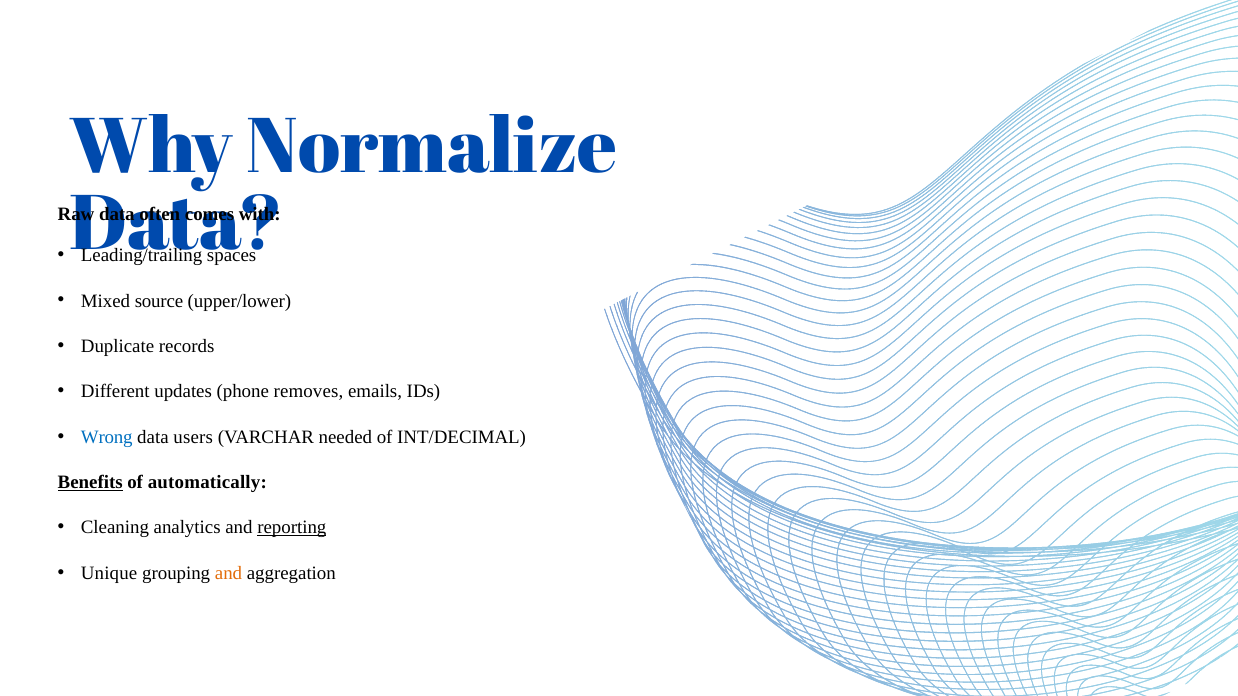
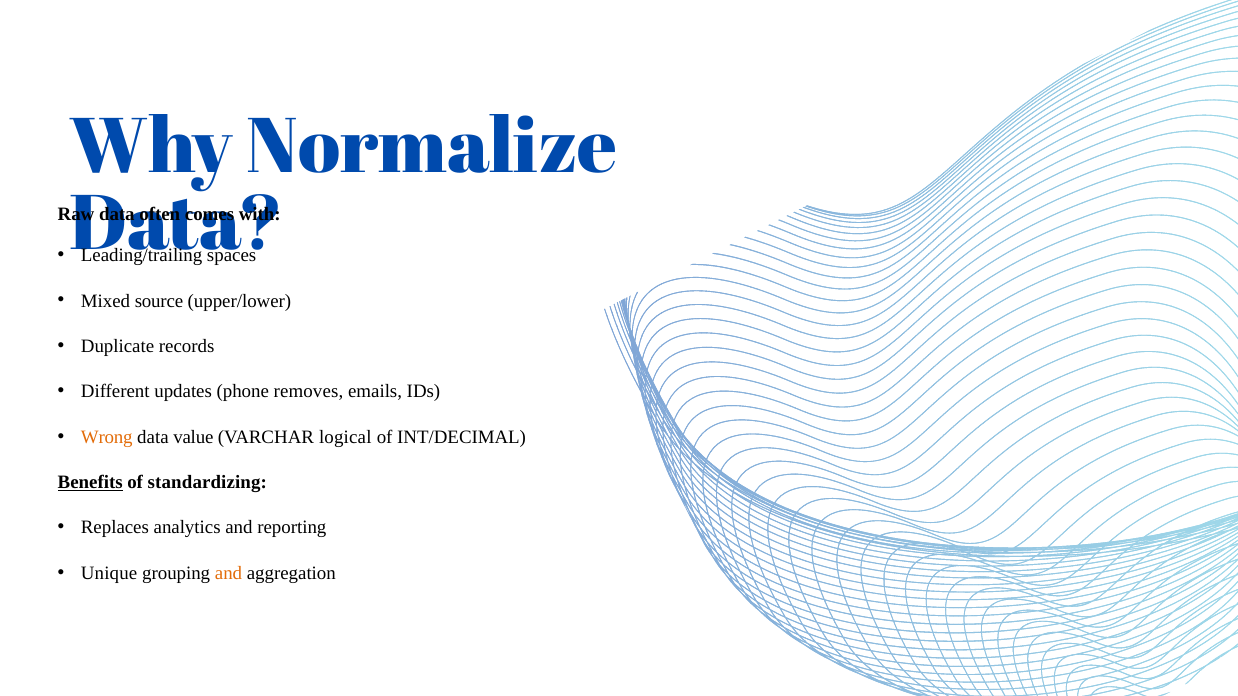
Wrong colour: blue -> orange
users: users -> value
needed: needed -> logical
automatically: automatically -> standardizing
Cleaning: Cleaning -> Replaces
reporting underline: present -> none
